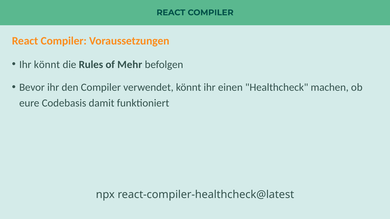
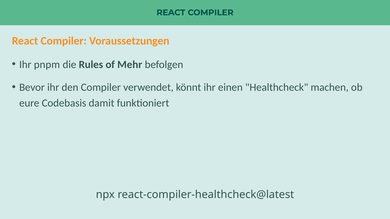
Ihr könnt: könnt -> pnpm
